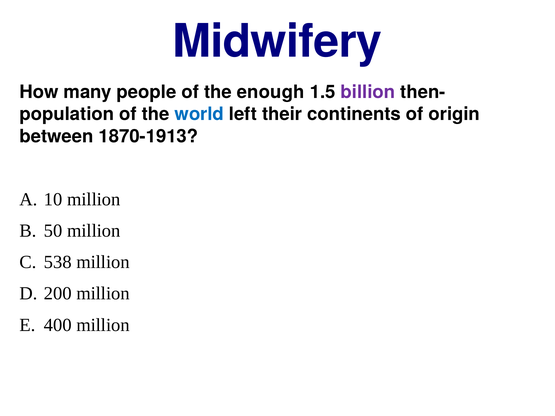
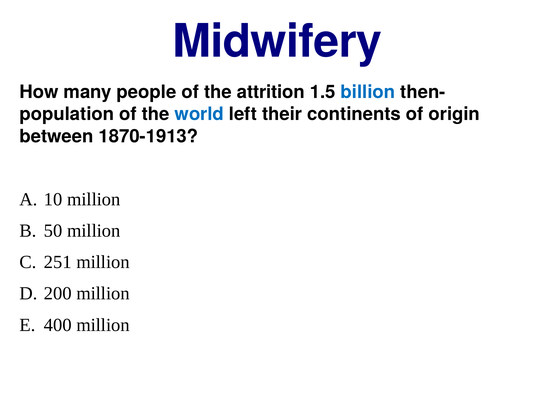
enough: enough -> attrition
billion colour: purple -> blue
538: 538 -> 251
